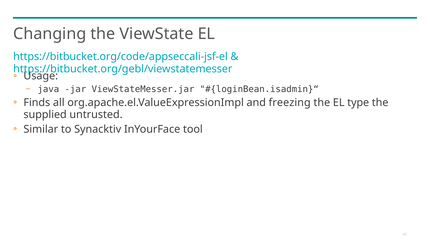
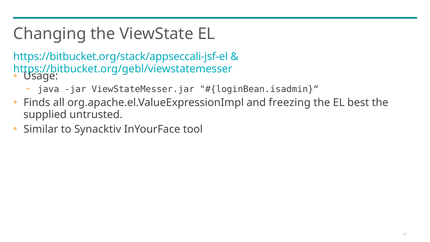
https://bitbucket.org/code/appseccali-jsf-el: https://bitbucket.org/code/appseccali-jsf-el -> https://bitbucket.org/stack/appseccali-jsf-el
type: type -> best
